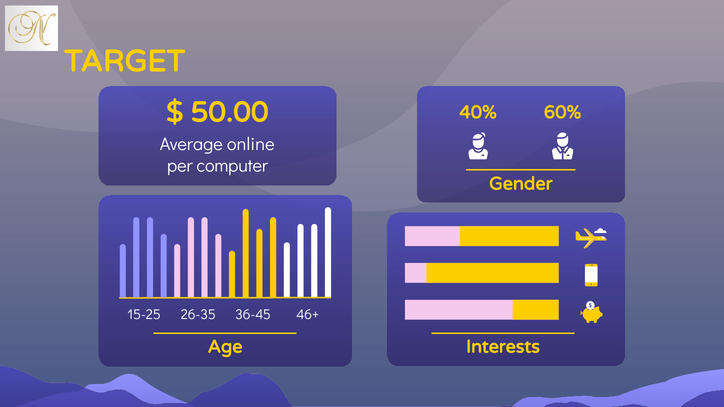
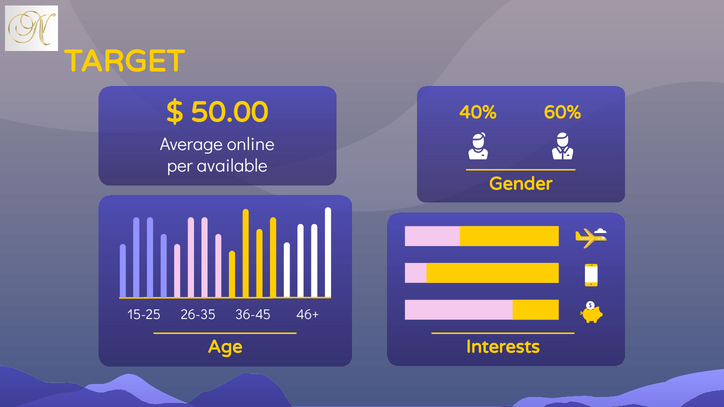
computer: computer -> available
